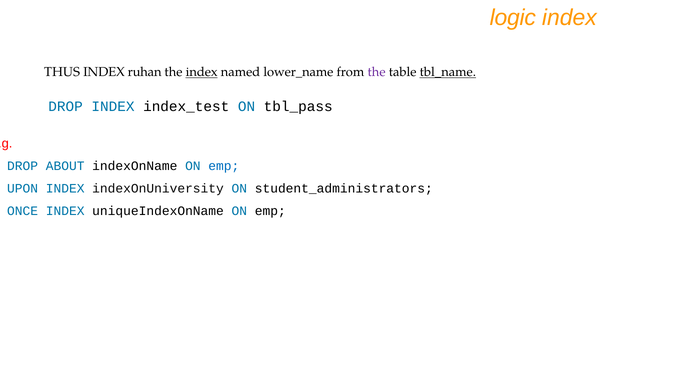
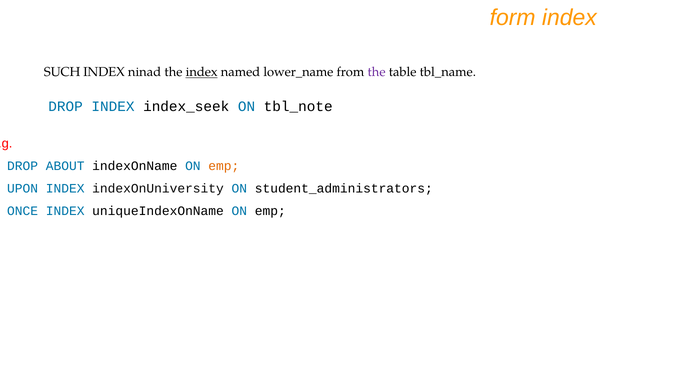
logic: logic -> form
THUS: THUS -> SUCH
ruhan: ruhan -> ninad
tbl_name underline: present -> none
index_test: index_test -> index_seek
tbl_pass: tbl_pass -> tbl_note
emp at (224, 166) colour: blue -> orange
